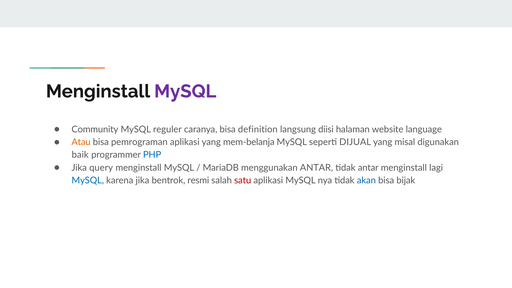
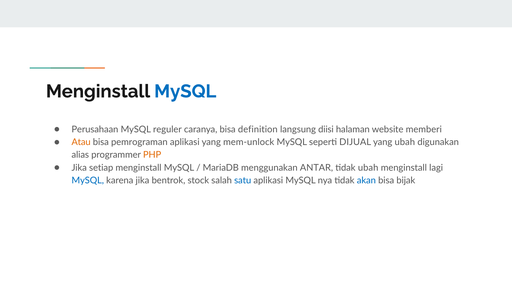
MySQL at (185, 91) colour: purple -> blue
Community: Community -> Perusahaan
language: language -> memberi
mem-belanja: mem-belanja -> mem-unlock
yang misal: misal -> ubah
baik: baik -> alias
PHP colour: blue -> orange
query: query -> setiap
tidak antar: antar -> ubah
resmi: resmi -> stock
satu colour: red -> blue
